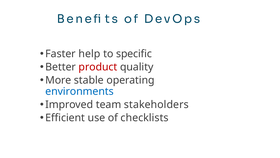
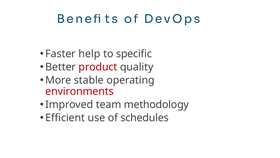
environments colour: blue -> red
stakeholders: stakeholders -> methodology
checklists: checklists -> schedules
